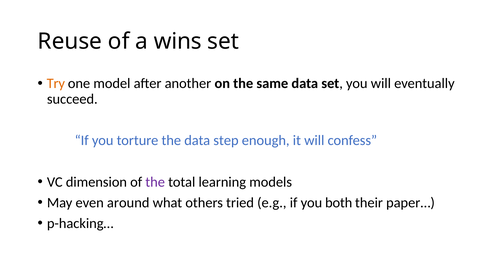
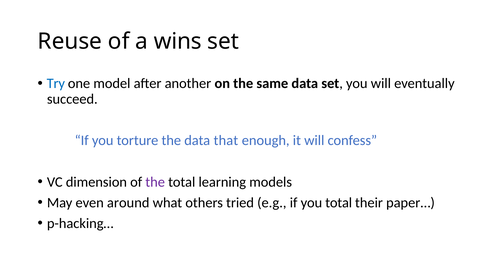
Try colour: orange -> blue
step: step -> that
you both: both -> total
